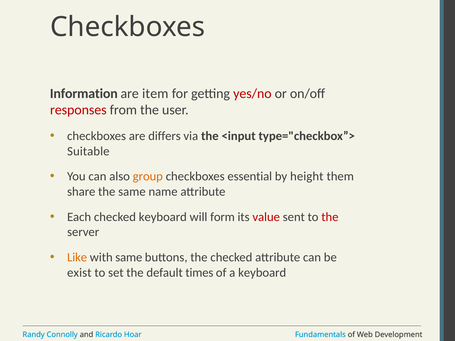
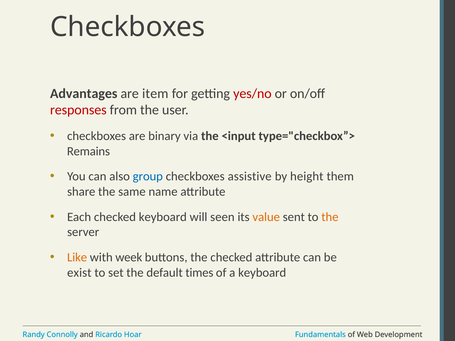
Information: Information -> Advantages
differs: differs -> binary
Suitable: Suitable -> Remains
group colour: orange -> blue
essential: essential -> assistive
form: form -> seen
value colour: red -> orange
the at (330, 217) colour: red -> orange
with same: same -> week
